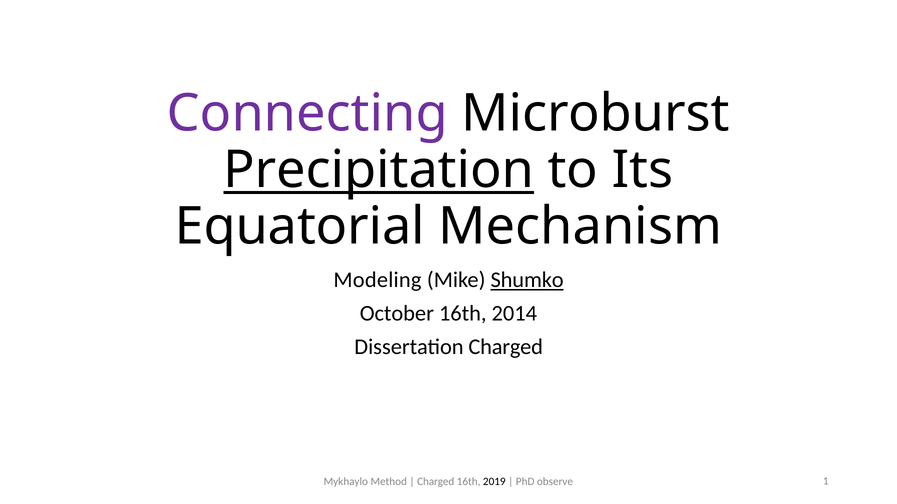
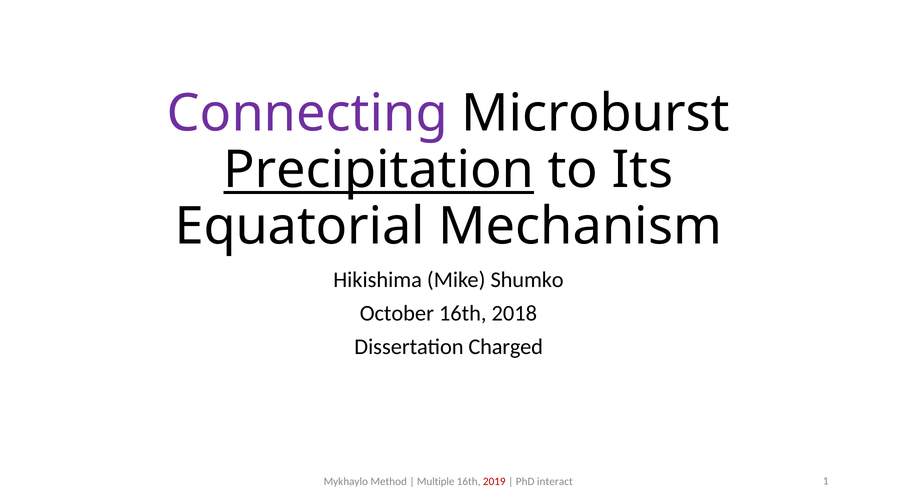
Modeling: Modeling -> Hikishima
Shumko underline: present -> none
2014: 2014 -> 2018
Charged at (436, 482): Charged -> Multiple
2019 colour: black -> red
observe: observe -> interact
